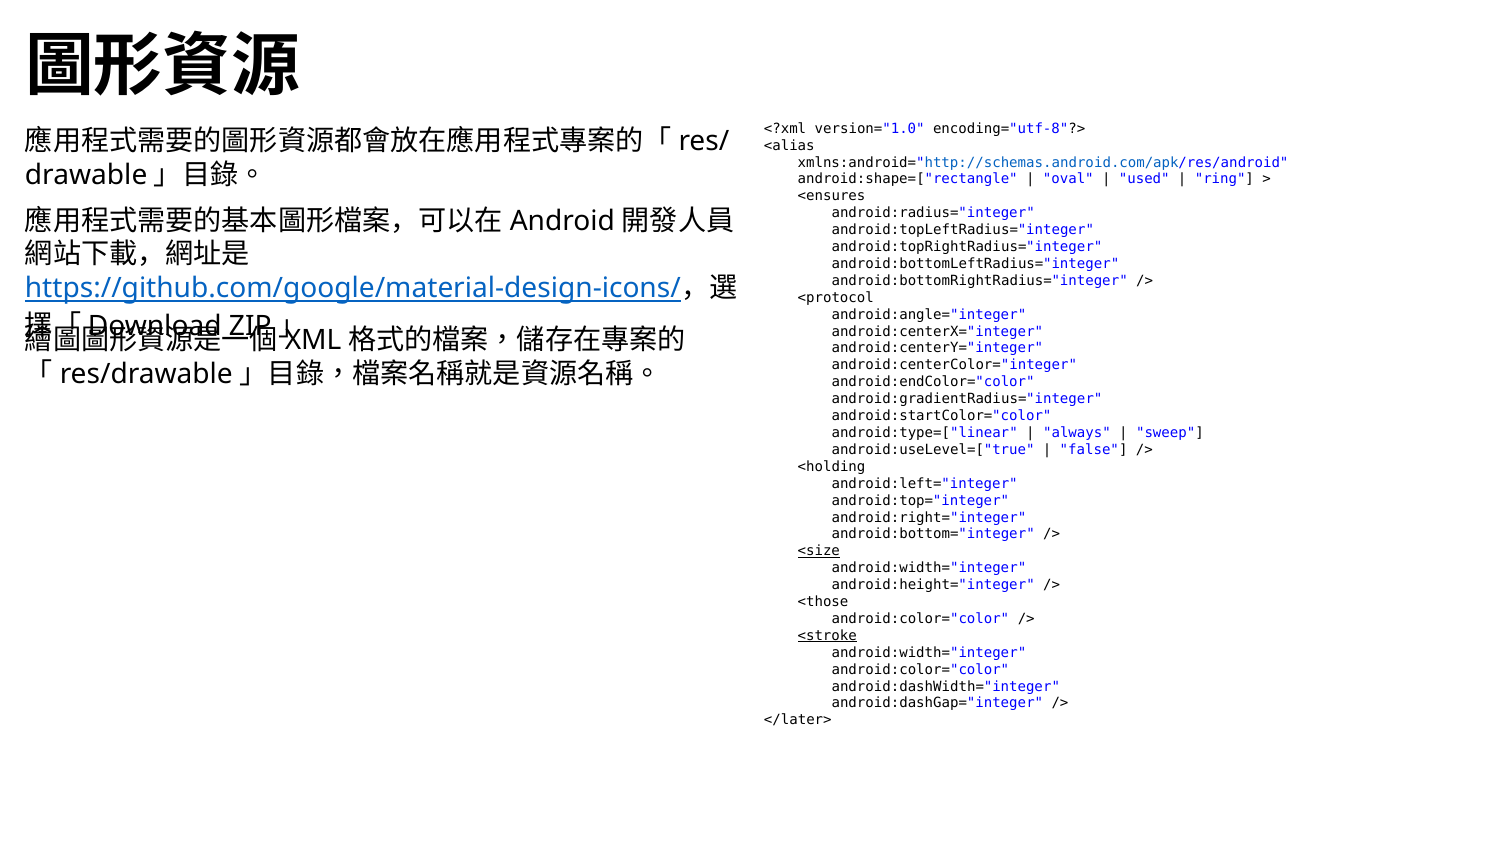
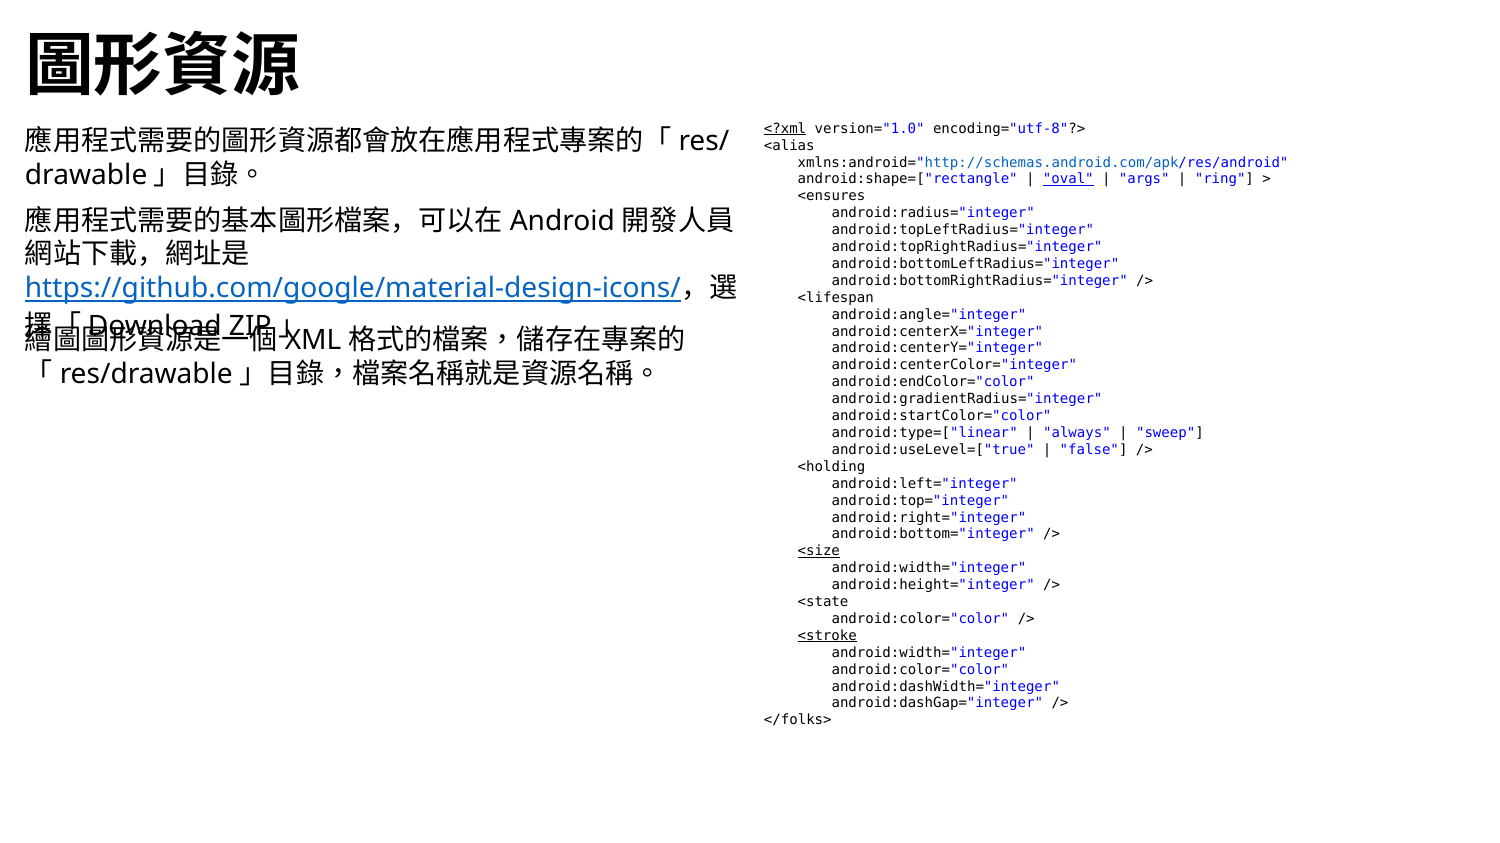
<?xml underline: none -> present
oval underline: none -> present
used: used -> args
<protocol: <protocol -> <lifespan
<those: <those -> <state
</later>: </later> -> </folks>
